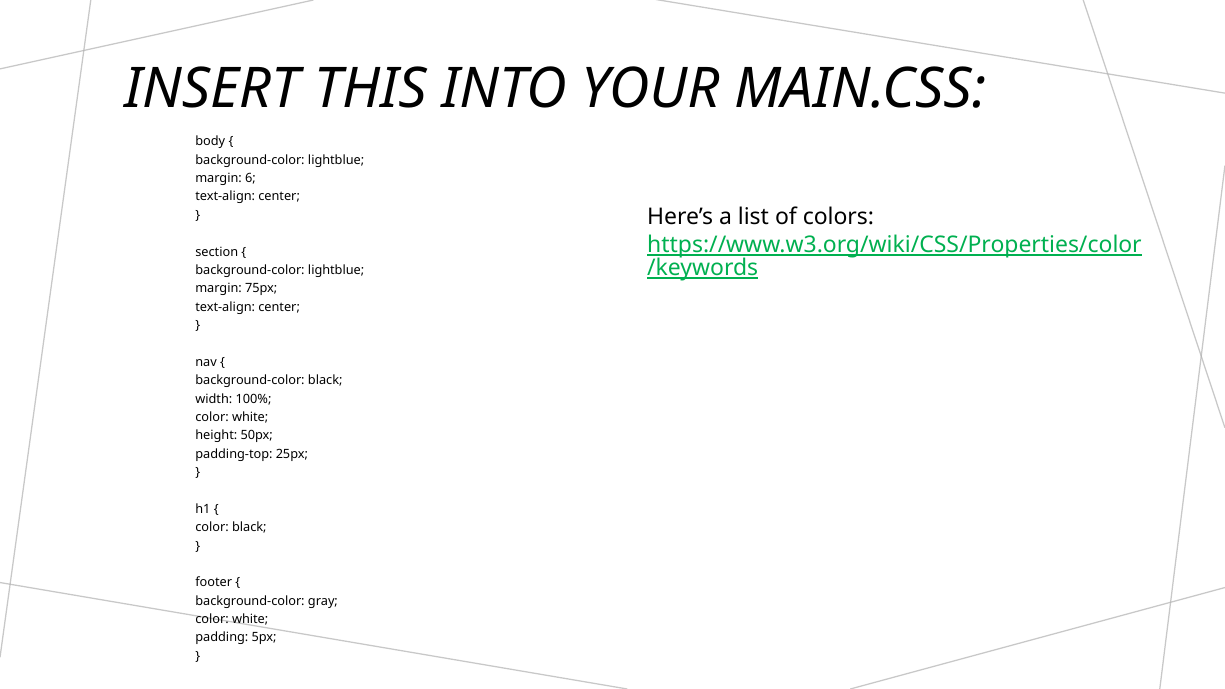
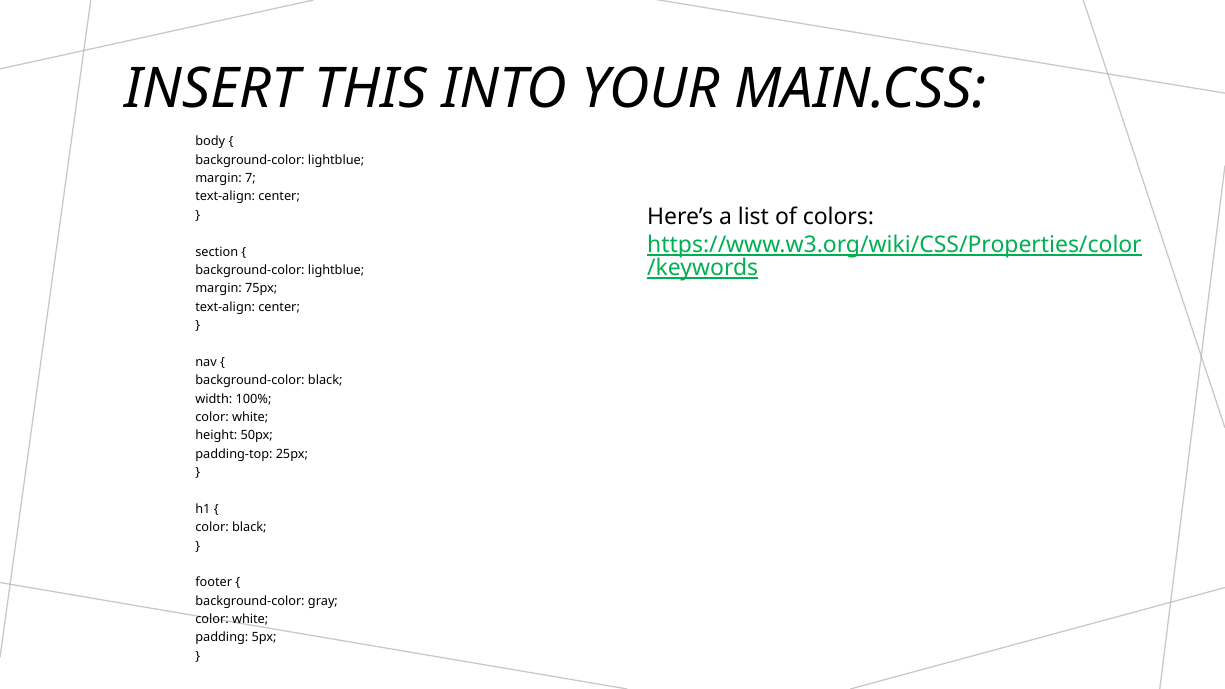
6: 6 -> 7
